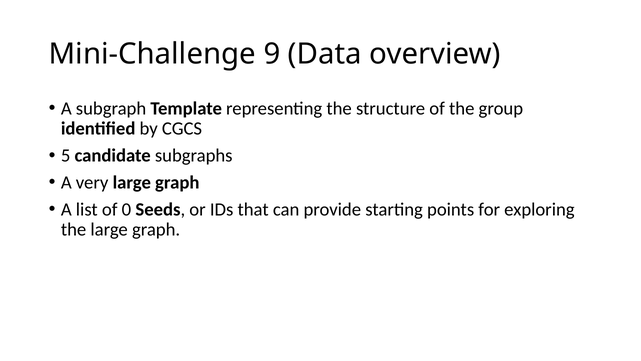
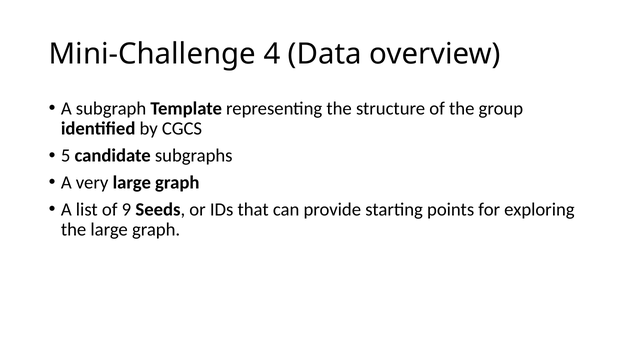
9: 9 -> 4
0: 0 -> 9
